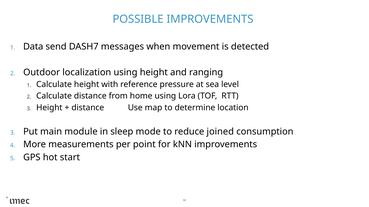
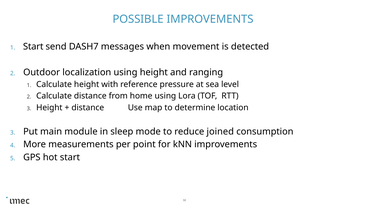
Data at (33, 47): Data -> Start
